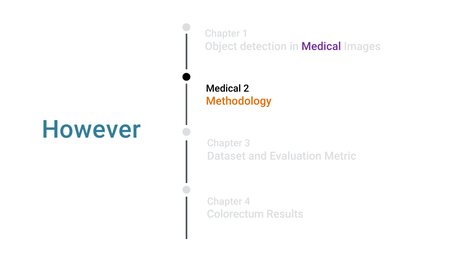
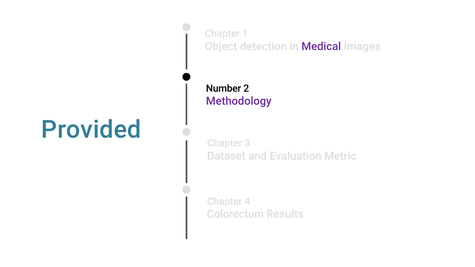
Medical at (223, 89): Medical -> Number
Methodology colour: orange -> purple
However: However -> Provided
